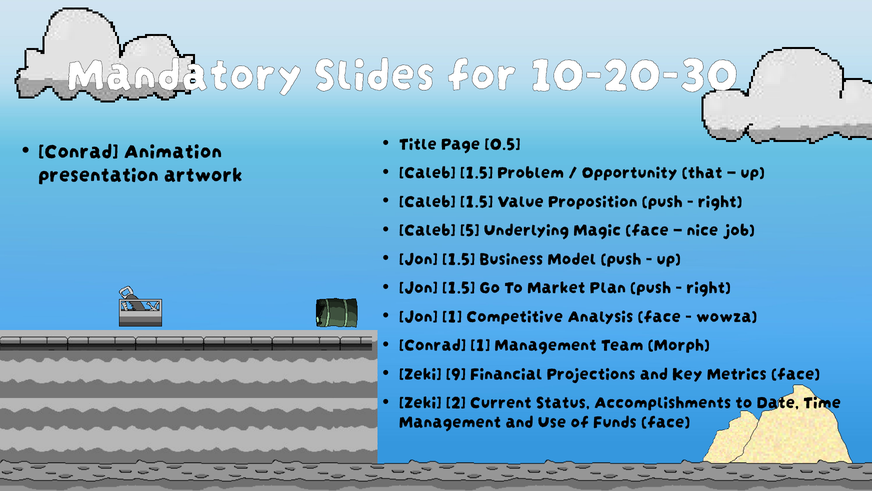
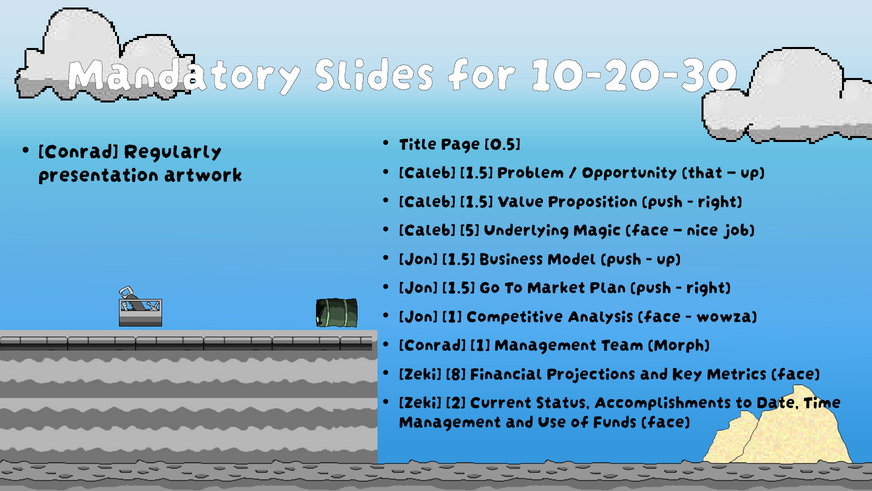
Animation: Animation -> Regularly
9: 9 -> 8
